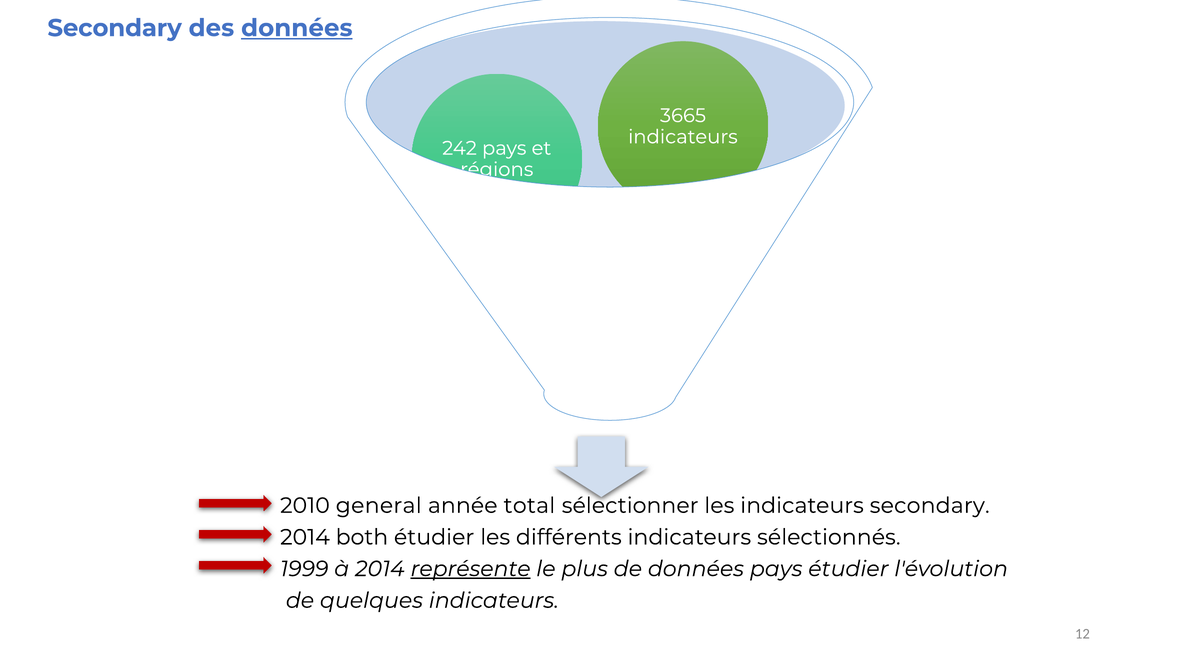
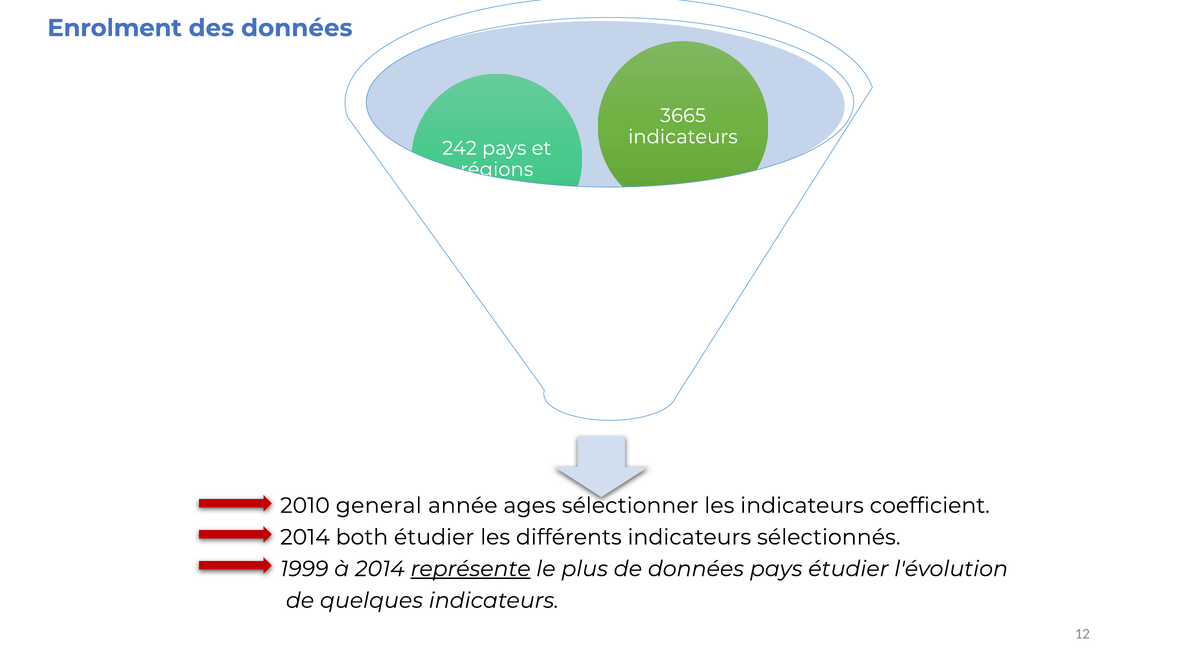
Secondary at (115, 28): Secondary -> Enrolment
données at (297, 28) underline: present -> none
total: total -> ages
les indicateurs secondary: secondary -> coefficient
